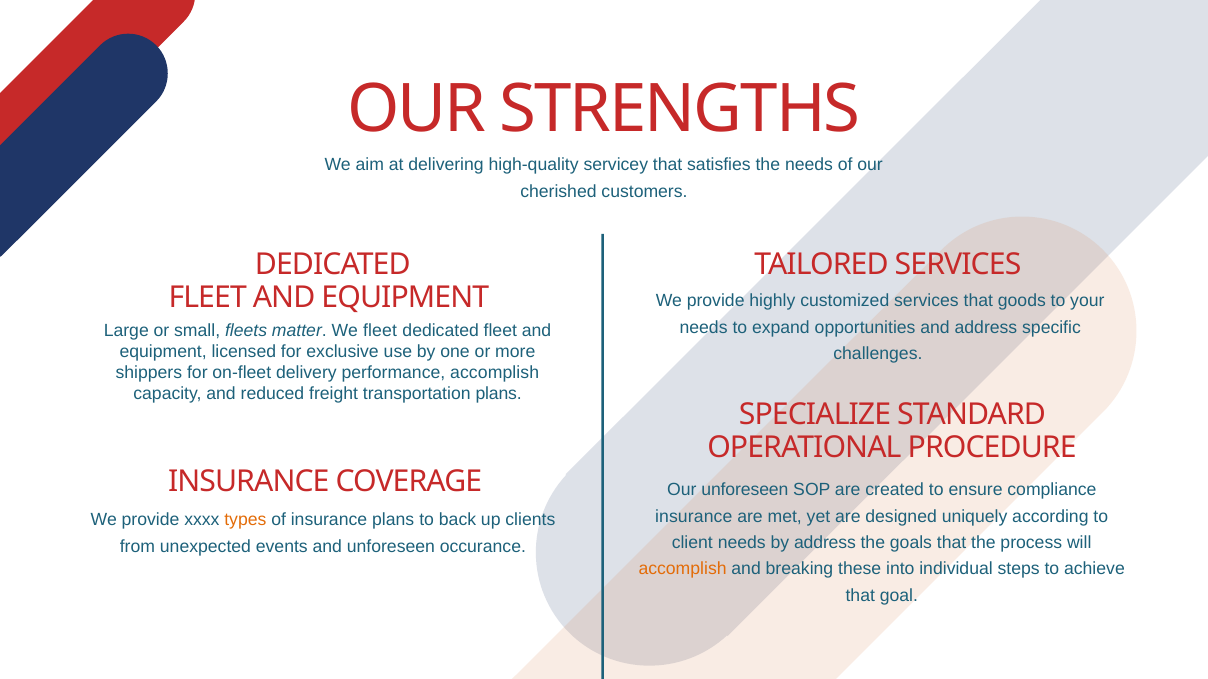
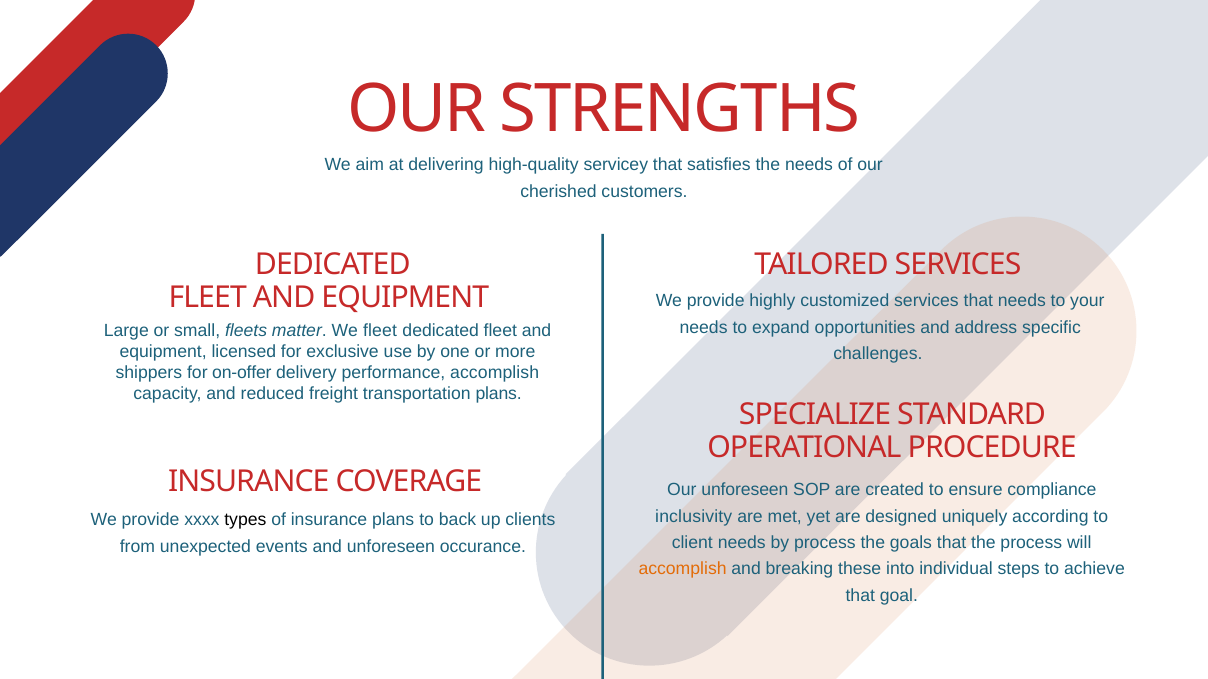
that goods: goods -> needs
on-fleet: on-fleet -> on-offer
insurance at (694, 517): insurance -> inclusivity
types colour: orange -> black
by address: address -> process
